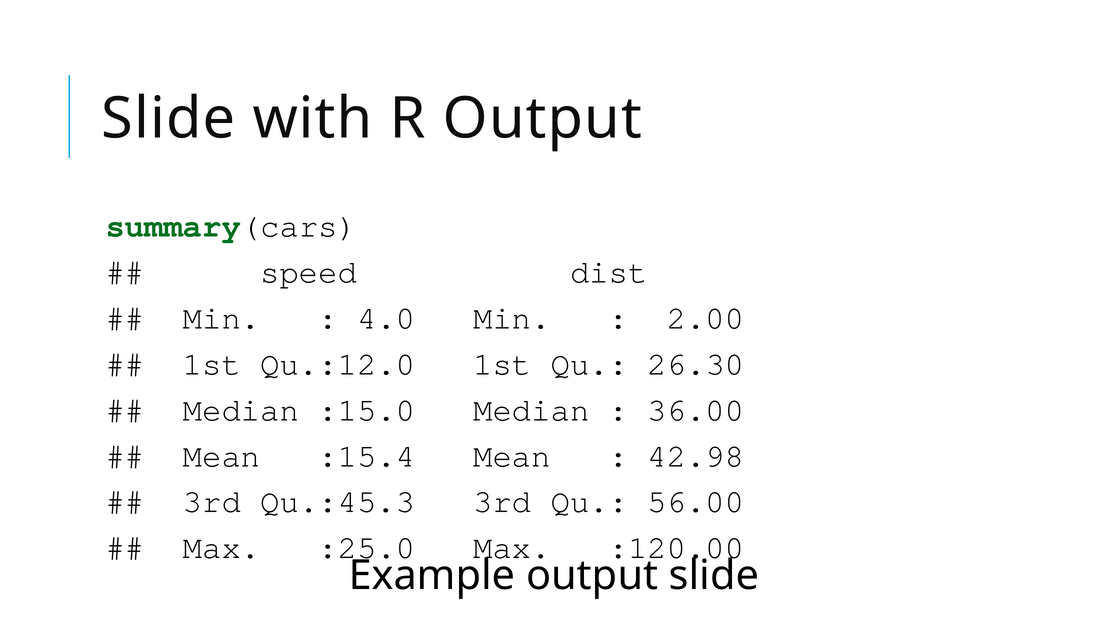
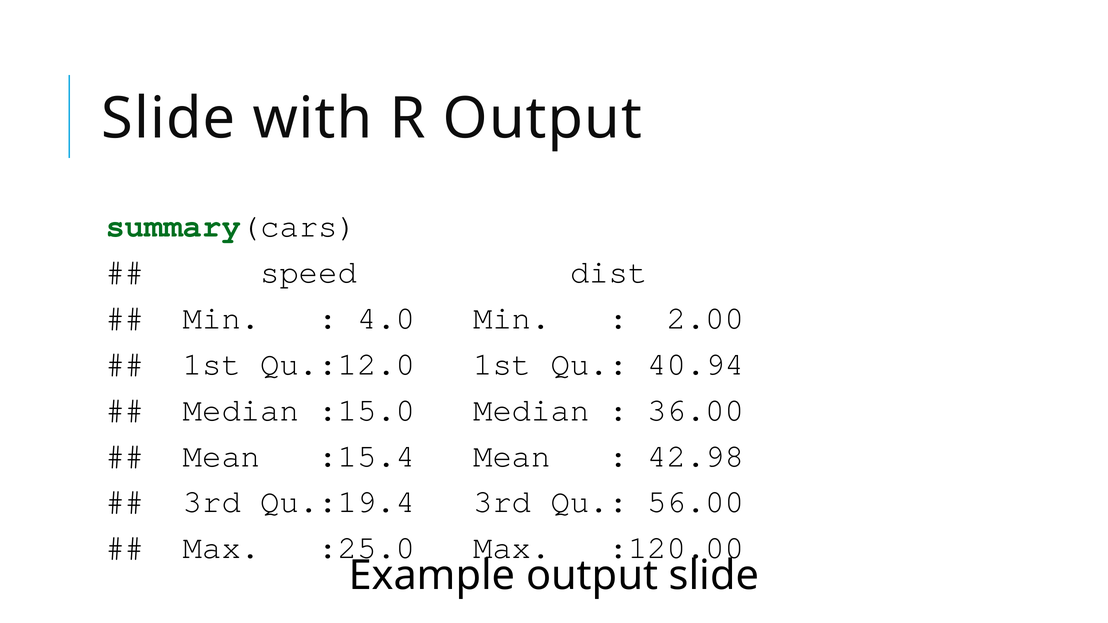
26.30: 26.30 -> 40.94
Qu.:45.3: Qu.:45.3 -> Qu.:19.4
